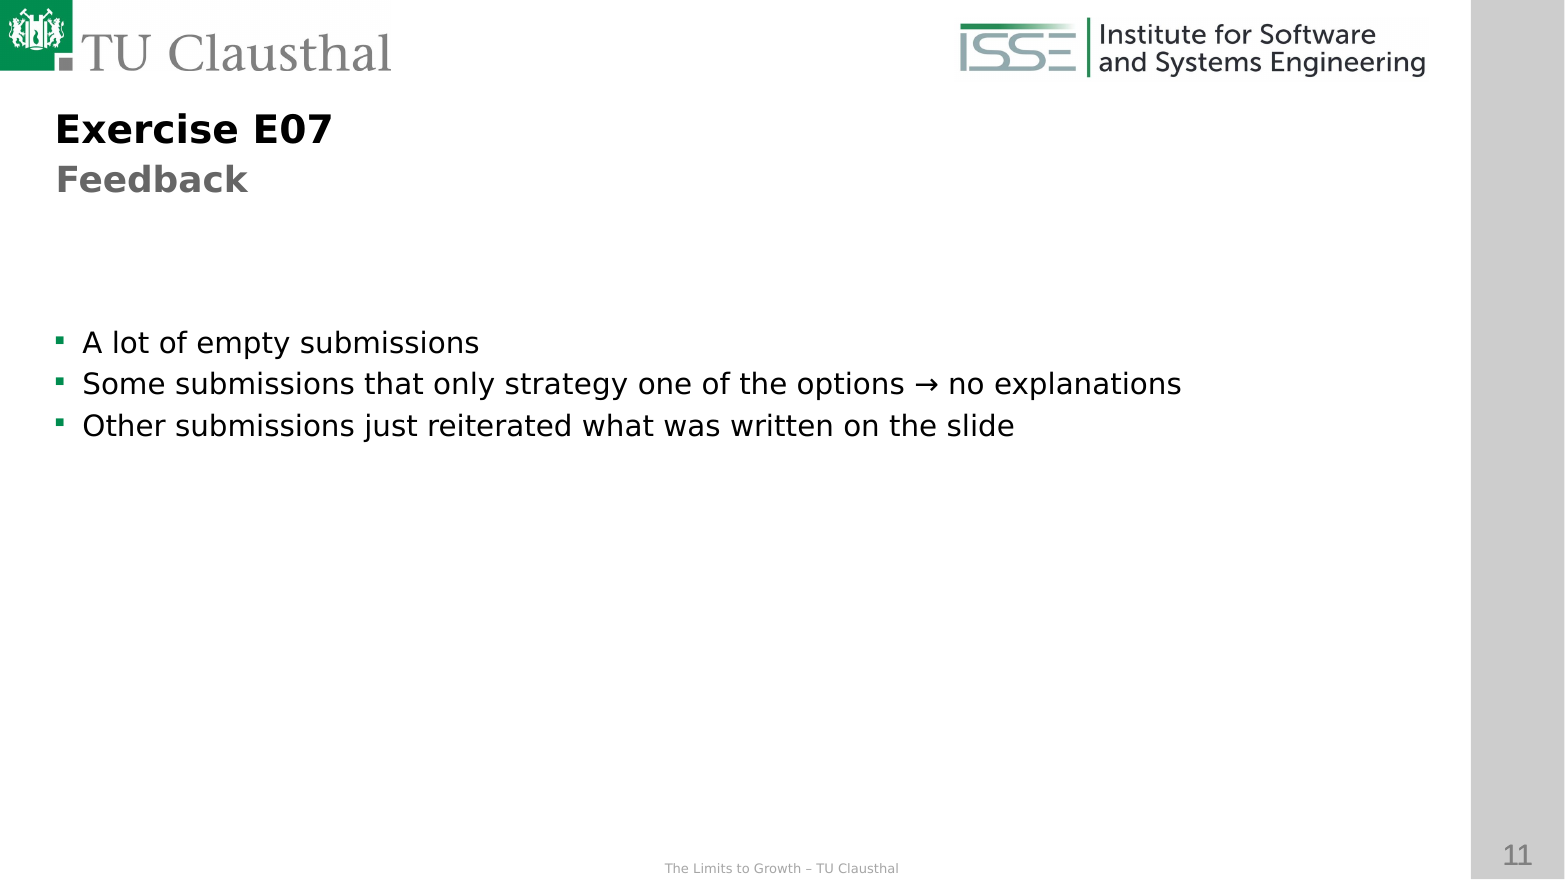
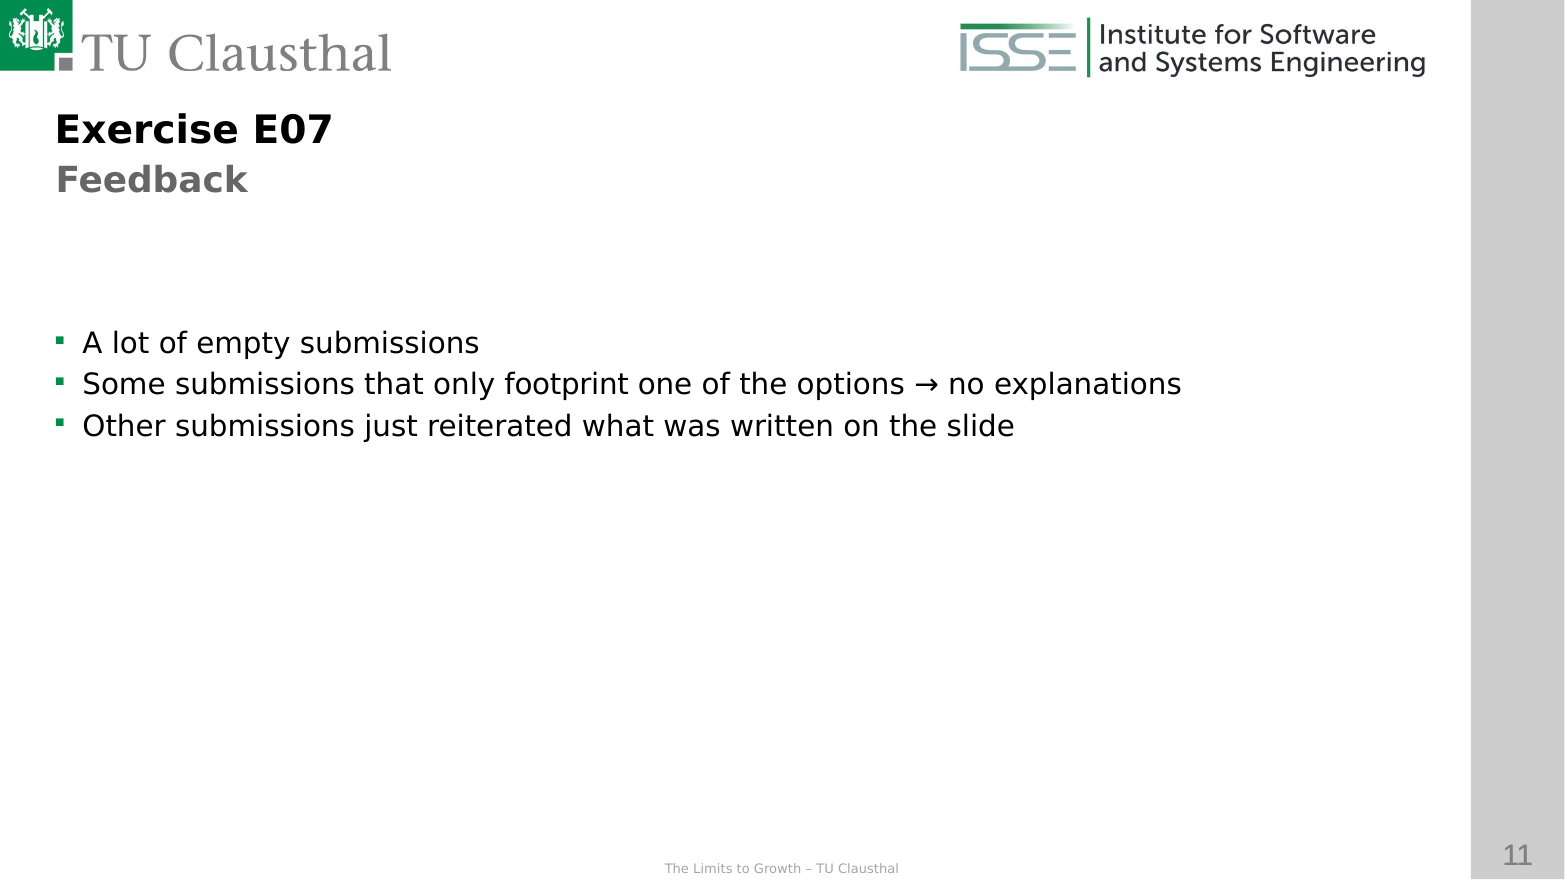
strategy: strategy -> footprint
